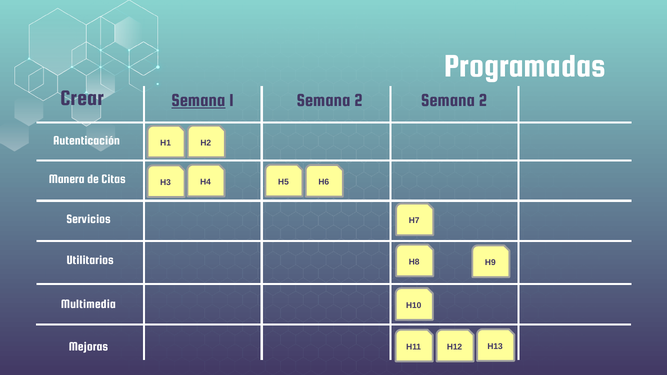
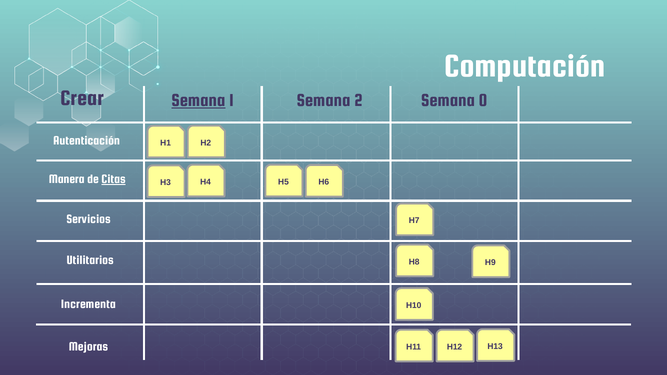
Programadas: Programadas -> Computación
1 Semana 2: 2 -> 0
Citas underline: none -> present
Multimedia: Multimedia -> Incrementa
